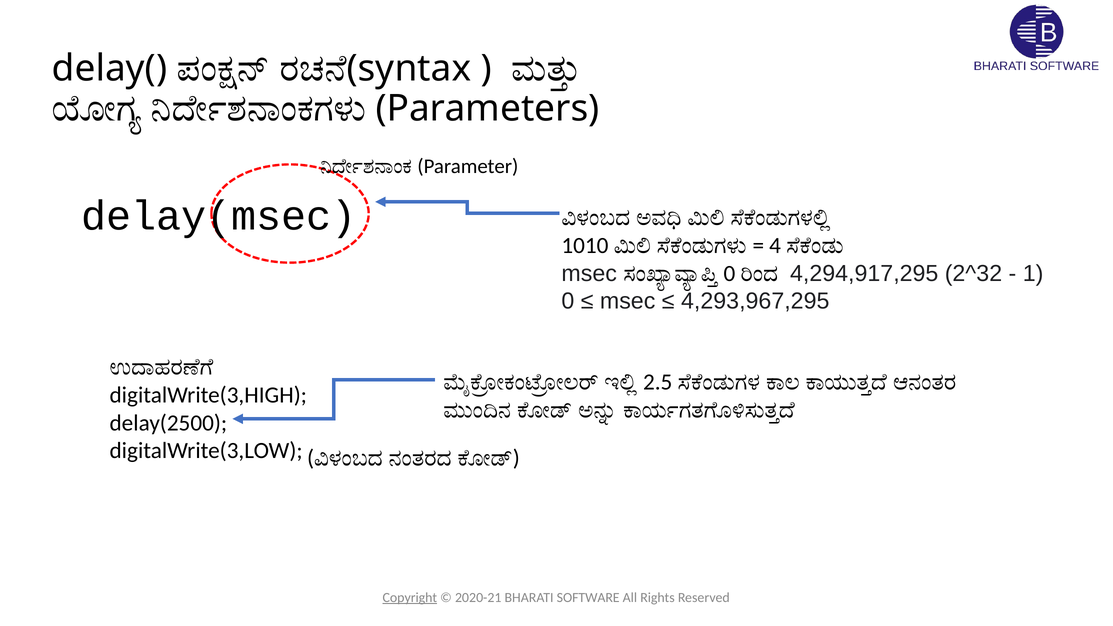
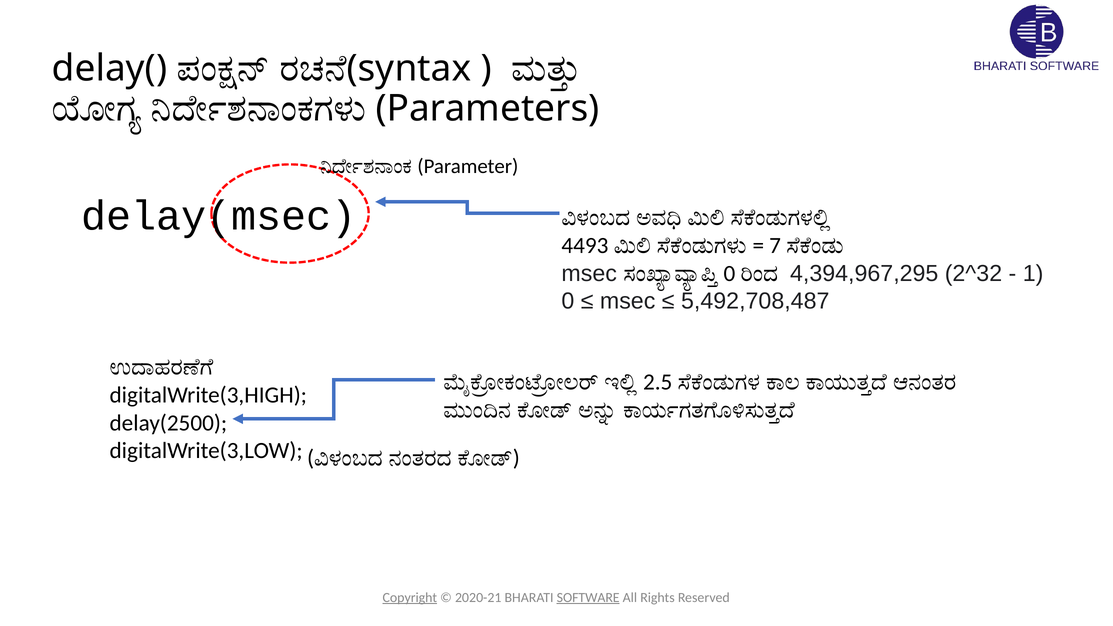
1010: 1010 -> 4493
4: 4 -> 7
4,294,917,295: 4,294,917,295 -> 4,394,967,295
4,293,967,295: 4,293,967,295 -> 5,492,708,487
SOFTWARE underline: none -> present
